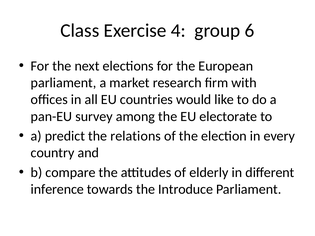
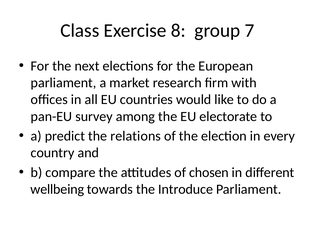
4: 4 -> 8
6: 6 -> 7
elderly: elderly -> chosen
inference: inference -> wellbeing
